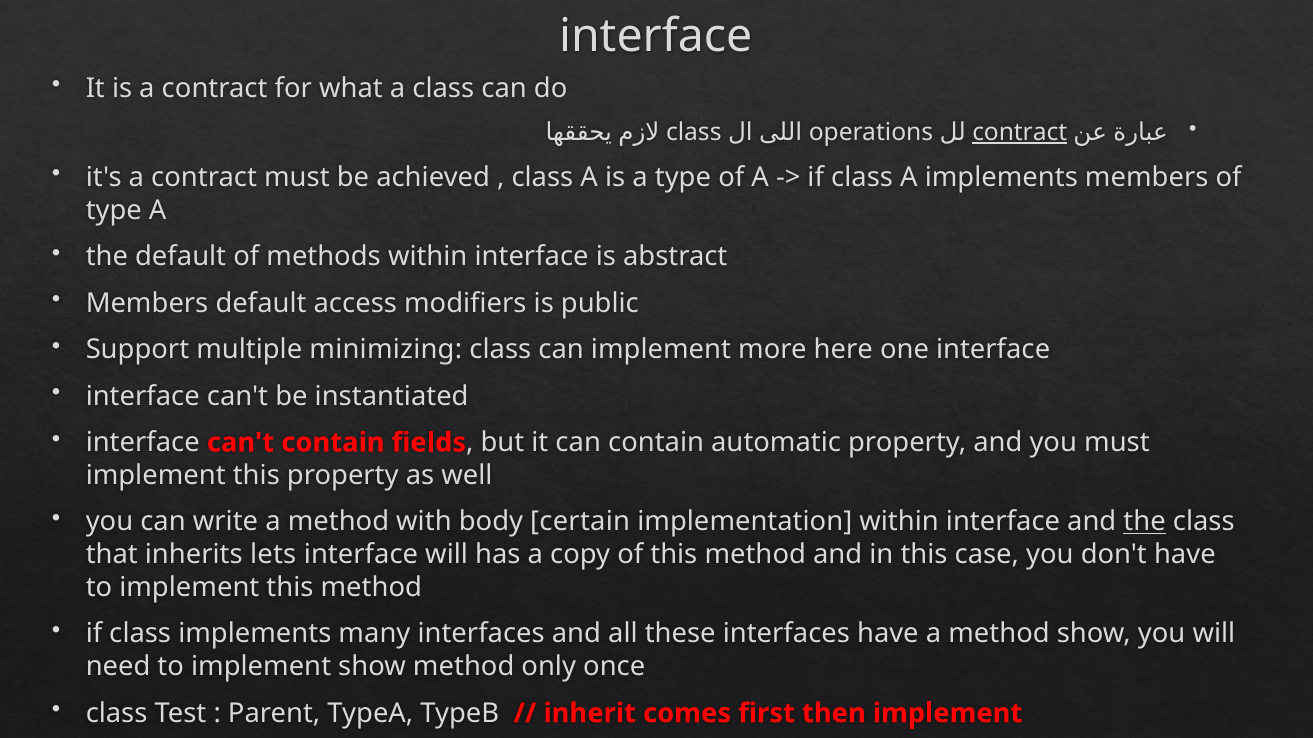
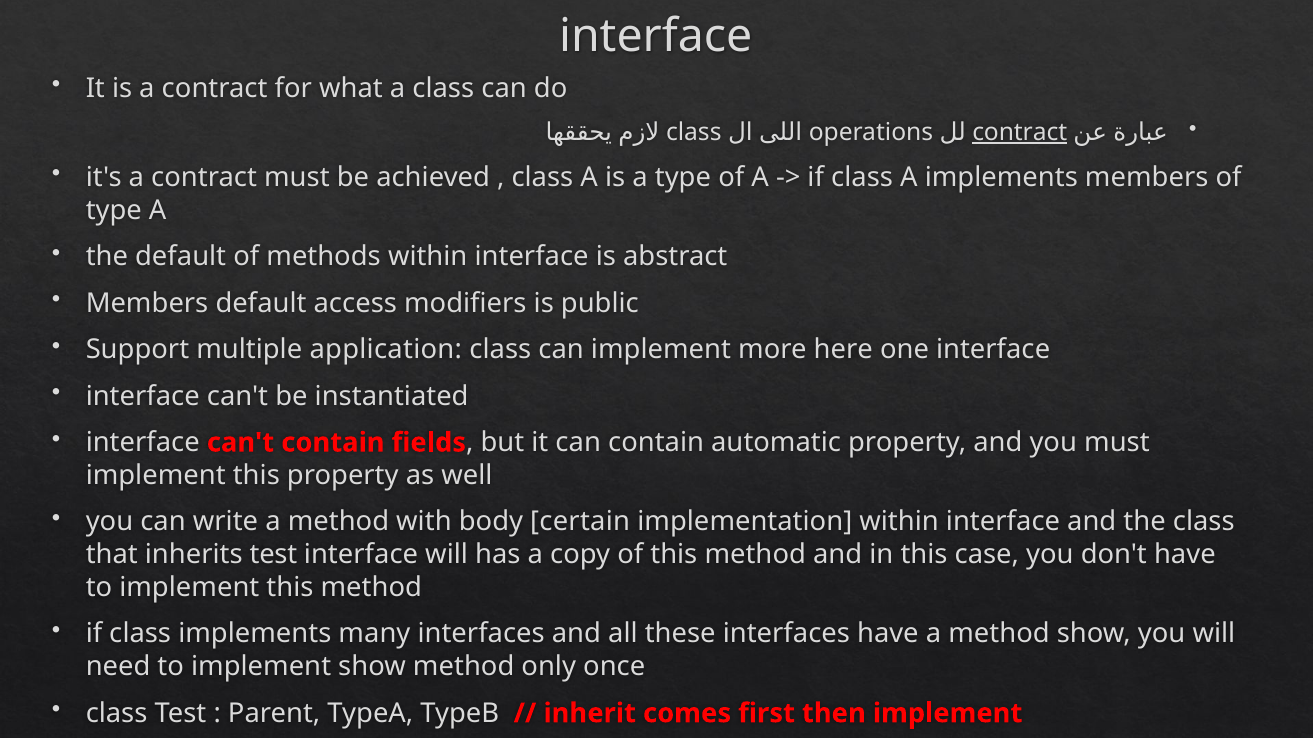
minimizing: minimizing -> application
the at (1145, 522) underline: present -> none
inherits lets: lets -> test
